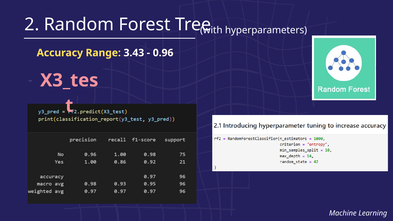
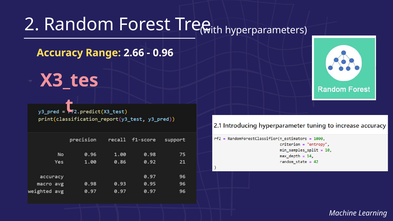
3.43: 3.43 -> 2.66
